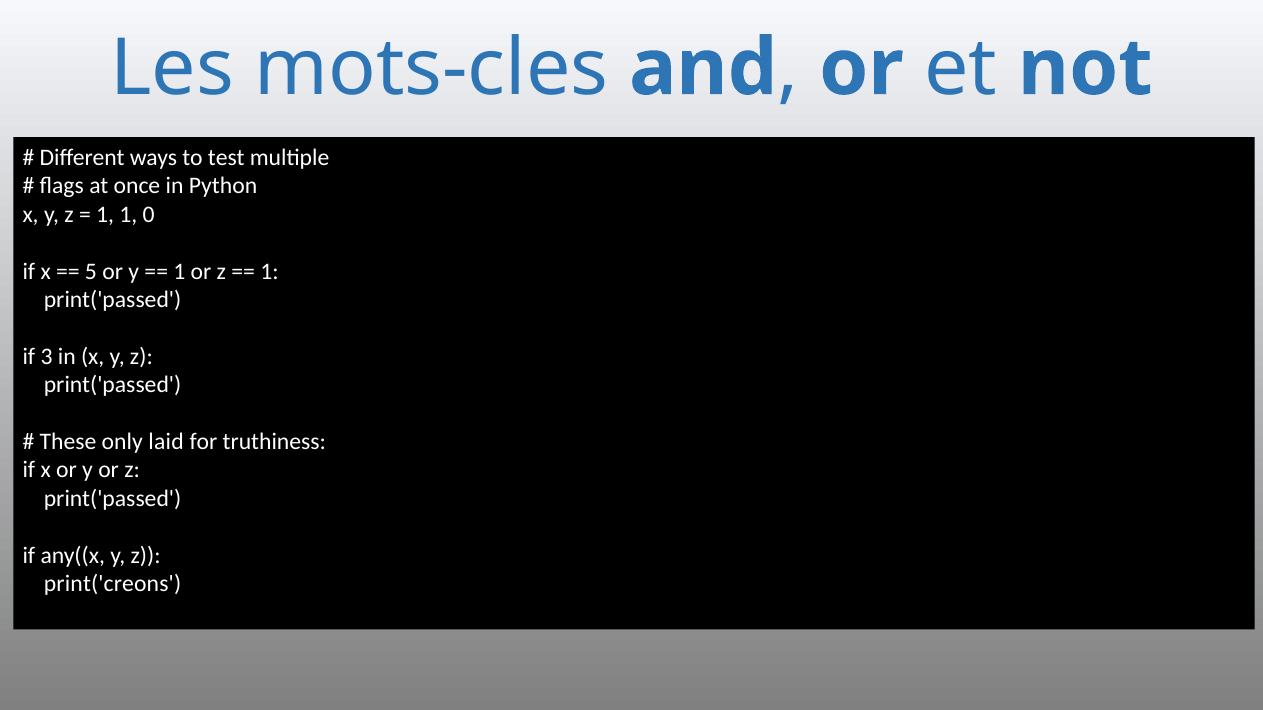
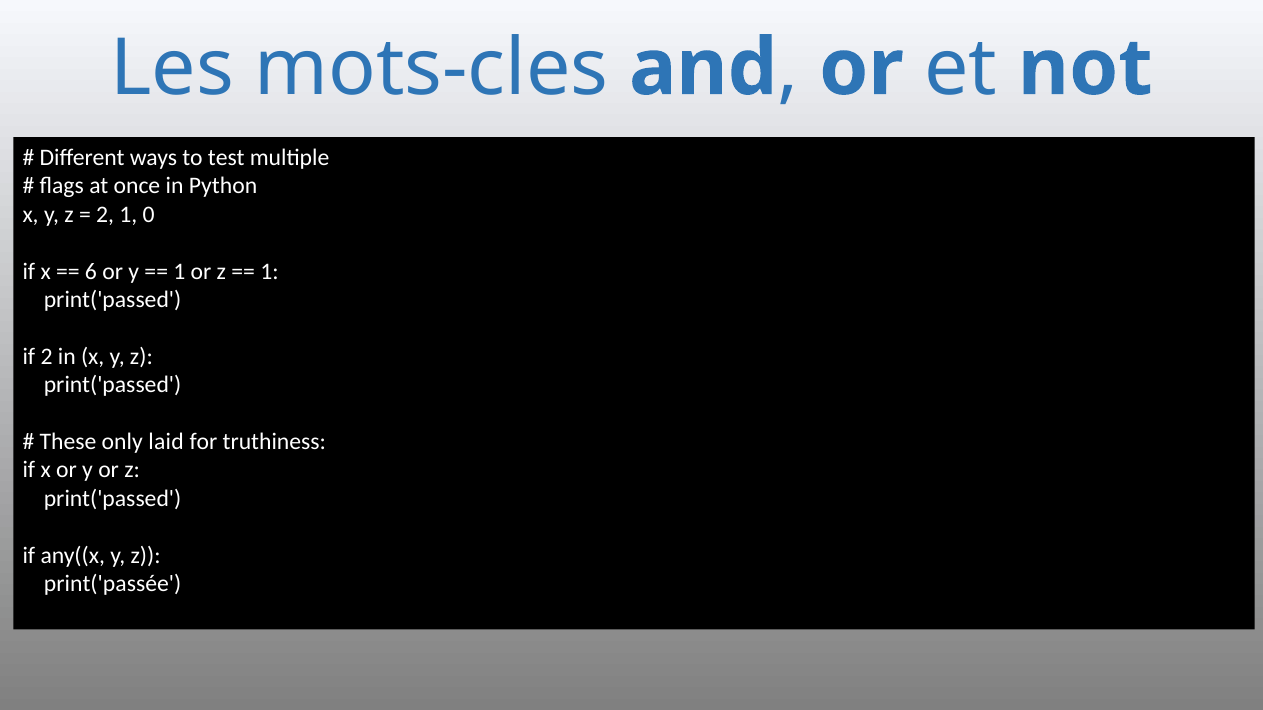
1 at (105, 215): 1 -> 2
5: 5 -> 6
if 3: 3 -> 2
print('creons: print('creons -> print('passée
